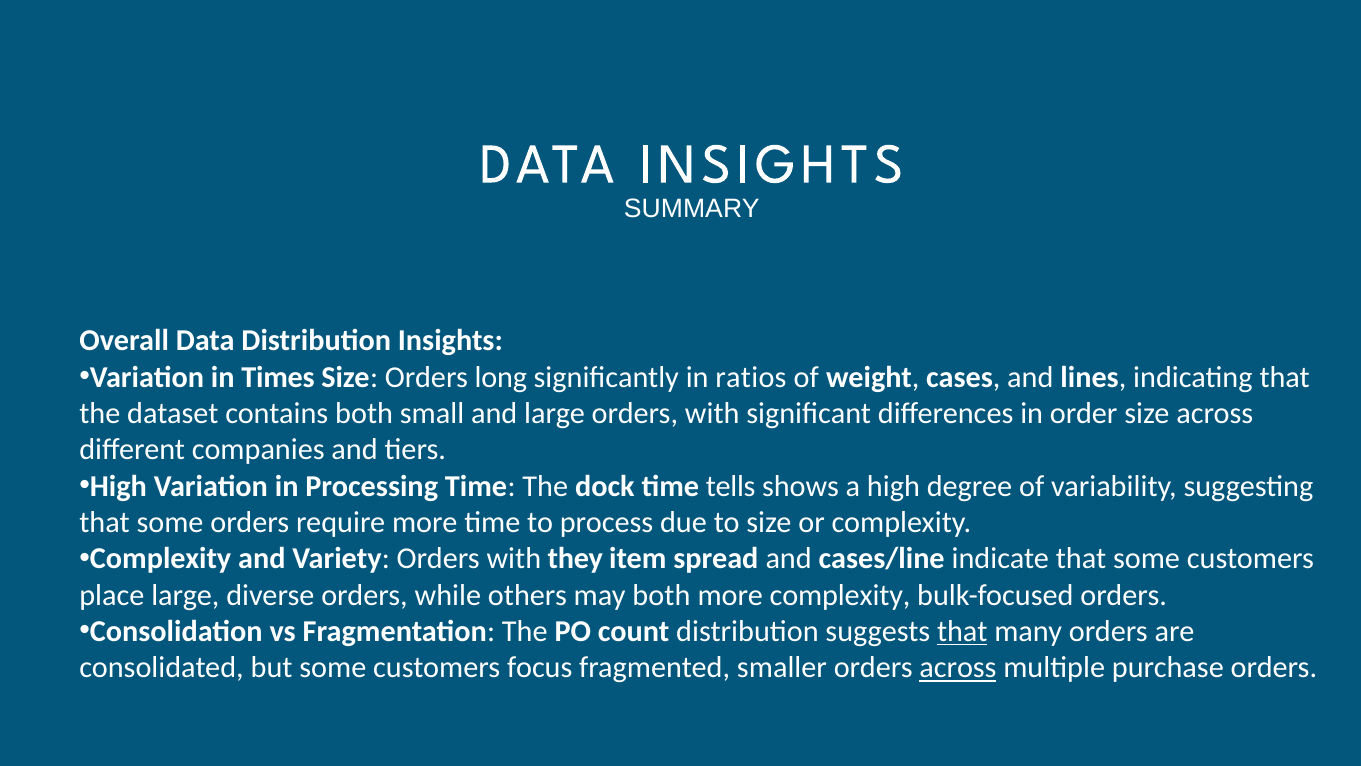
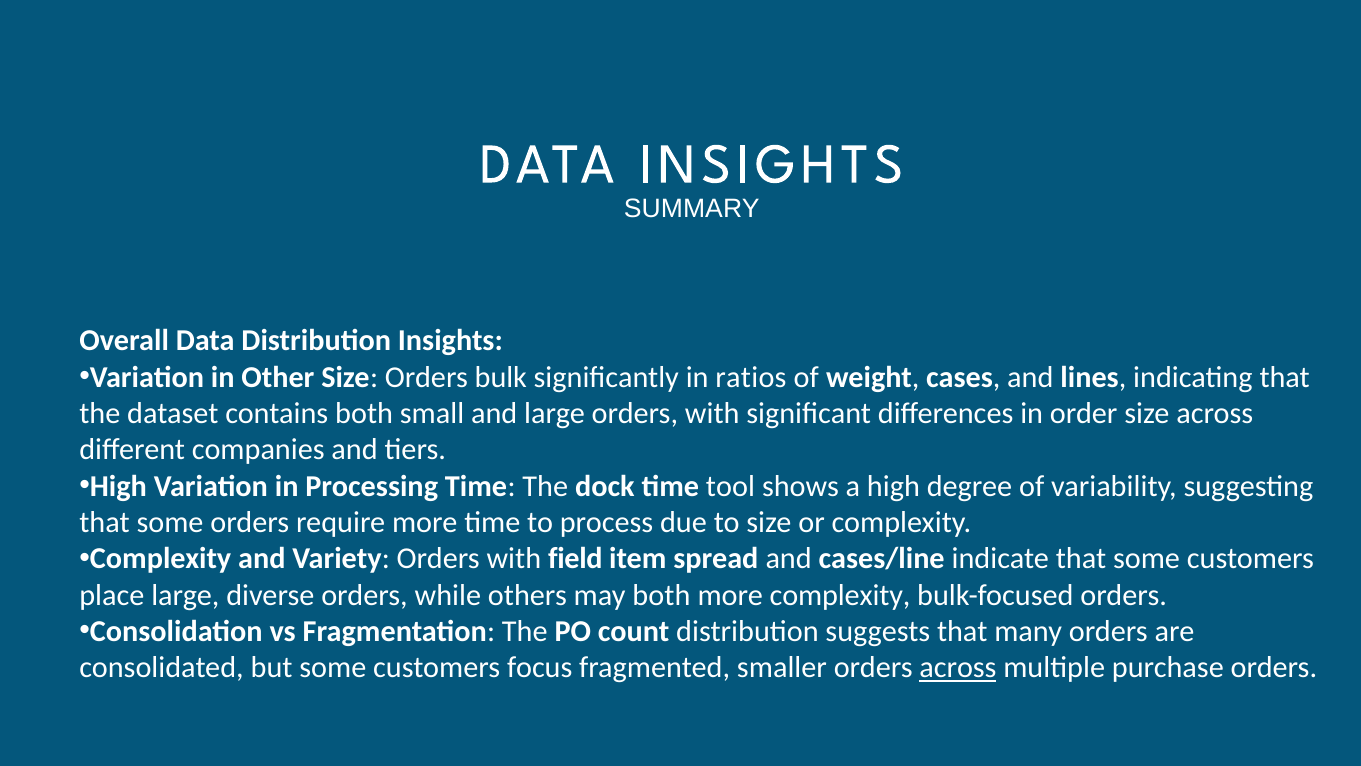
Times: Times -> Other
long: long -> bulk
tells: tells -> tool
they: they -> field
that at (962, 631) underline: present -> none
